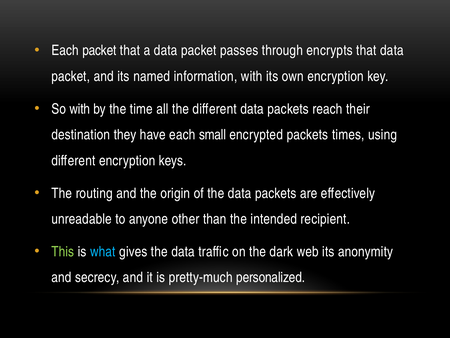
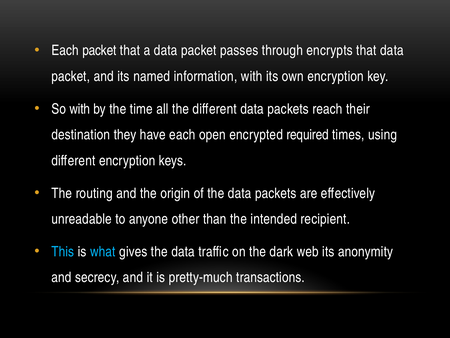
small: small -> open
encrypted packets: packets -> required
This colour: light green -> light blue
personalized: personalized -> transactions
